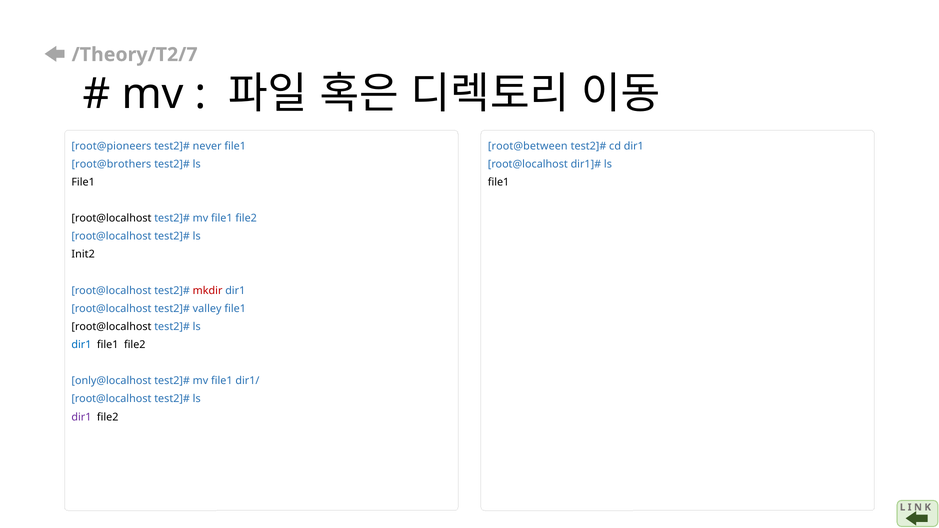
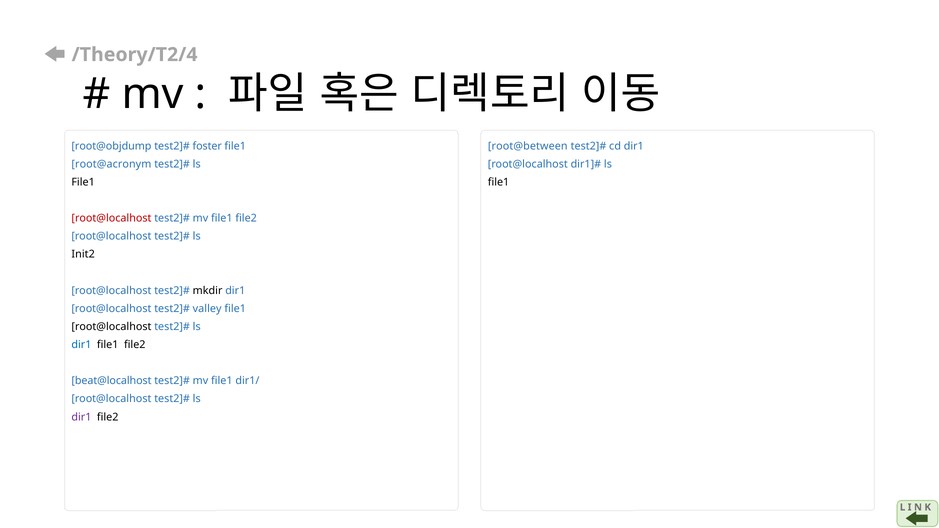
/Theory/T2/7: /Theory/T2/7 -> /Theory/T2/4
root@pioneers: root@pioneers -> root@objdump
never: never -> foster
root@brothers: root@brothers -> root@acronym
root@localhost at (111, 218) colour: black -> red
mkdir colour: red -> black
only@localhost: only@localhost -> beat@localhost
